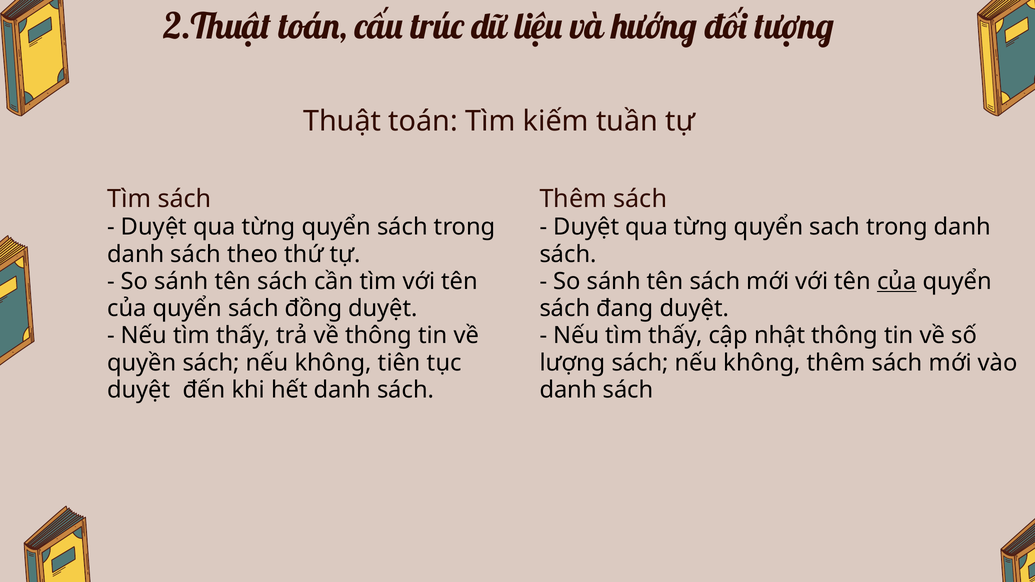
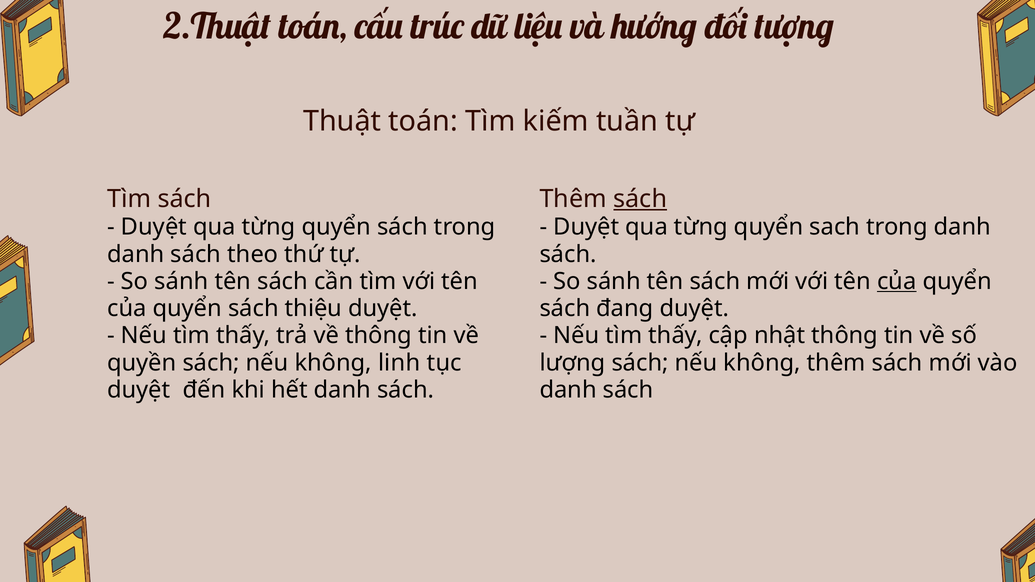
sách at (640, 199) underline: none -> present
đồng: đồng -> thiệu
tiên: tiên -> linh
